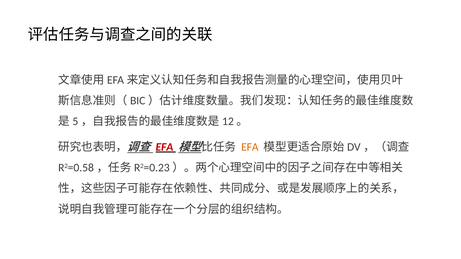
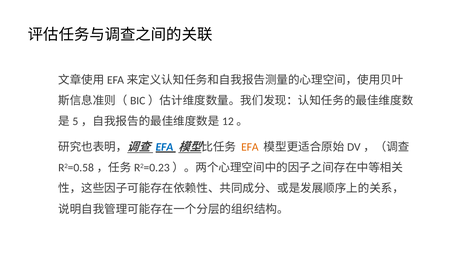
EFA at (164, 147) colour: red -> blue
